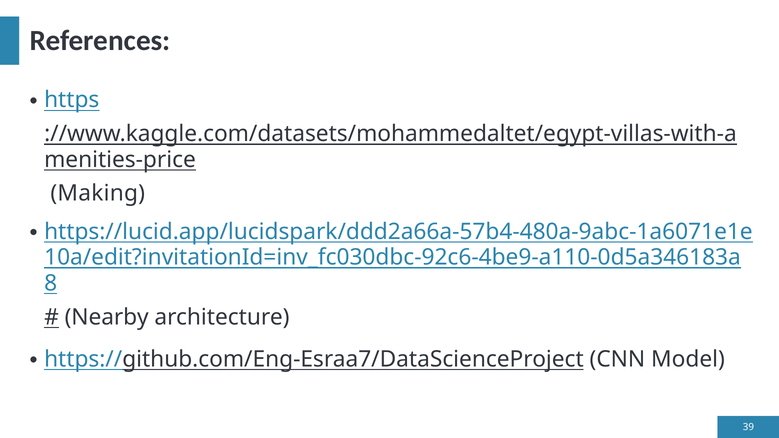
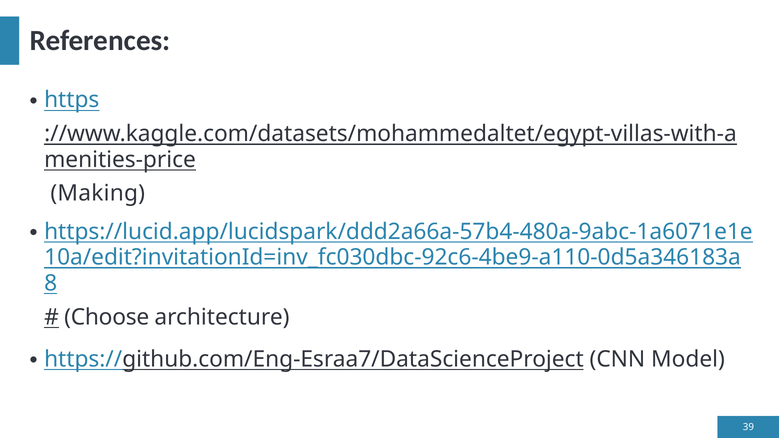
Nearby: Nearby -> Choose
